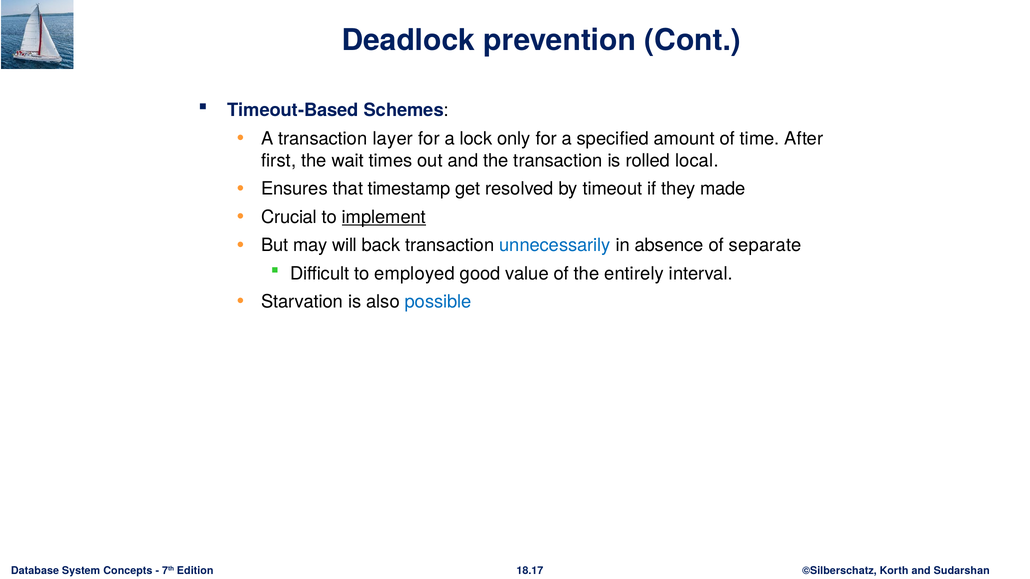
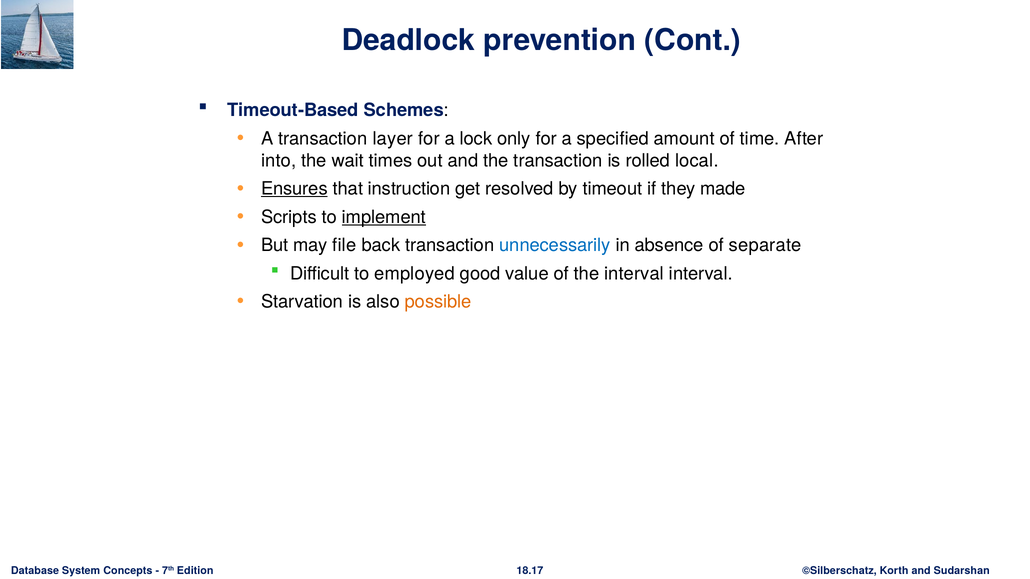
first: first -> into
Ensures underline: none -> present
timestamp: timestamp -> instruction
Crucial: Crucial -> Scripts
will: will -> file
the entirely: entirely -> interval
possible colour: blue -> orange
